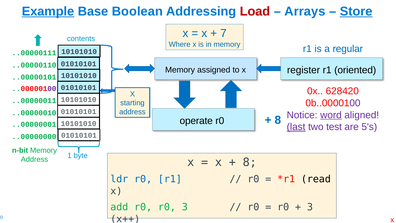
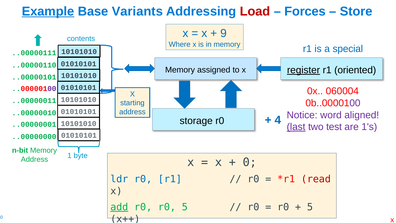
Boolean: Boolean -> Variants
Arrays: Arrays -> Forces
Store underline: present -> none
7: 7 -> 9
regular: regular -> special
register underline: none -> present
628420: 628420 -> 060004
word underline: present -> none
8 at (278, 120): 8 -> 4
operate: operate -> storage
5's: 5's -> 1's
8 at (250, 162): 8 -> 0
read colour: black -> red
add underline: none -> present
r0 3: 3 -> 5
3 at (310, 207): 3 -> 5
